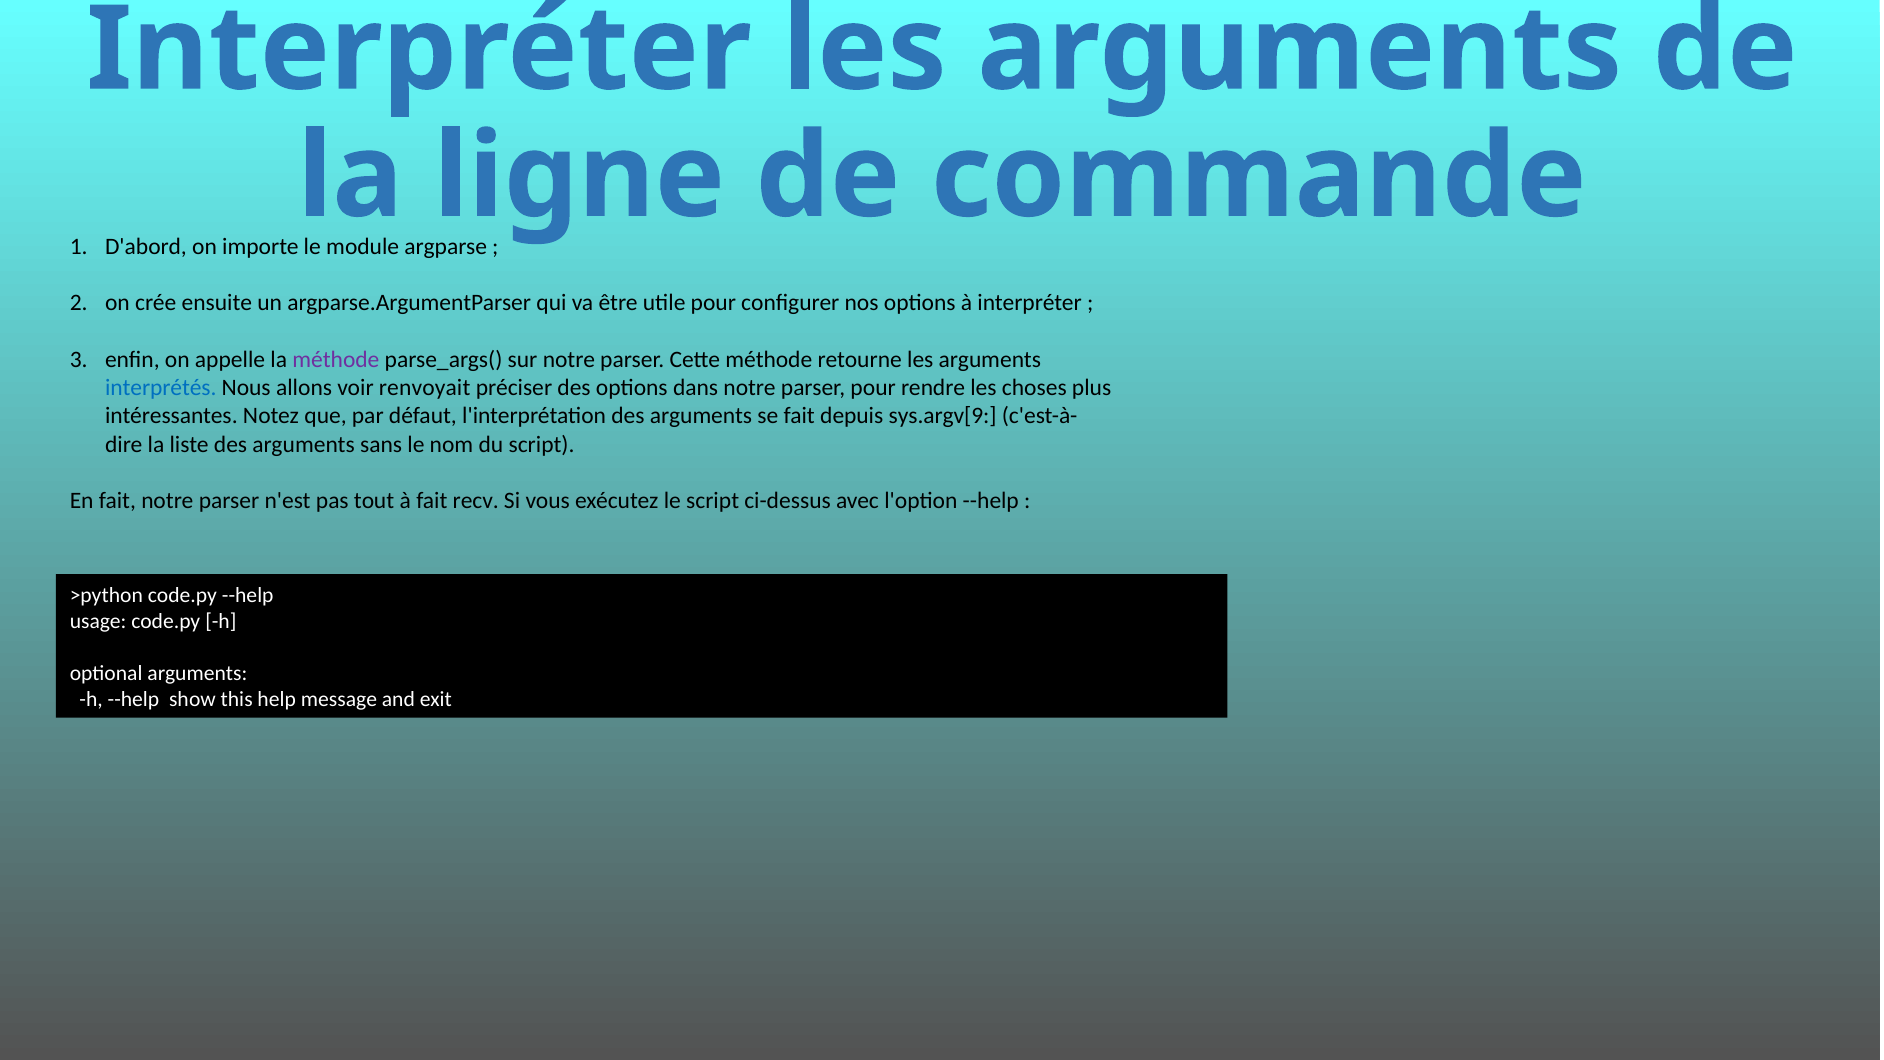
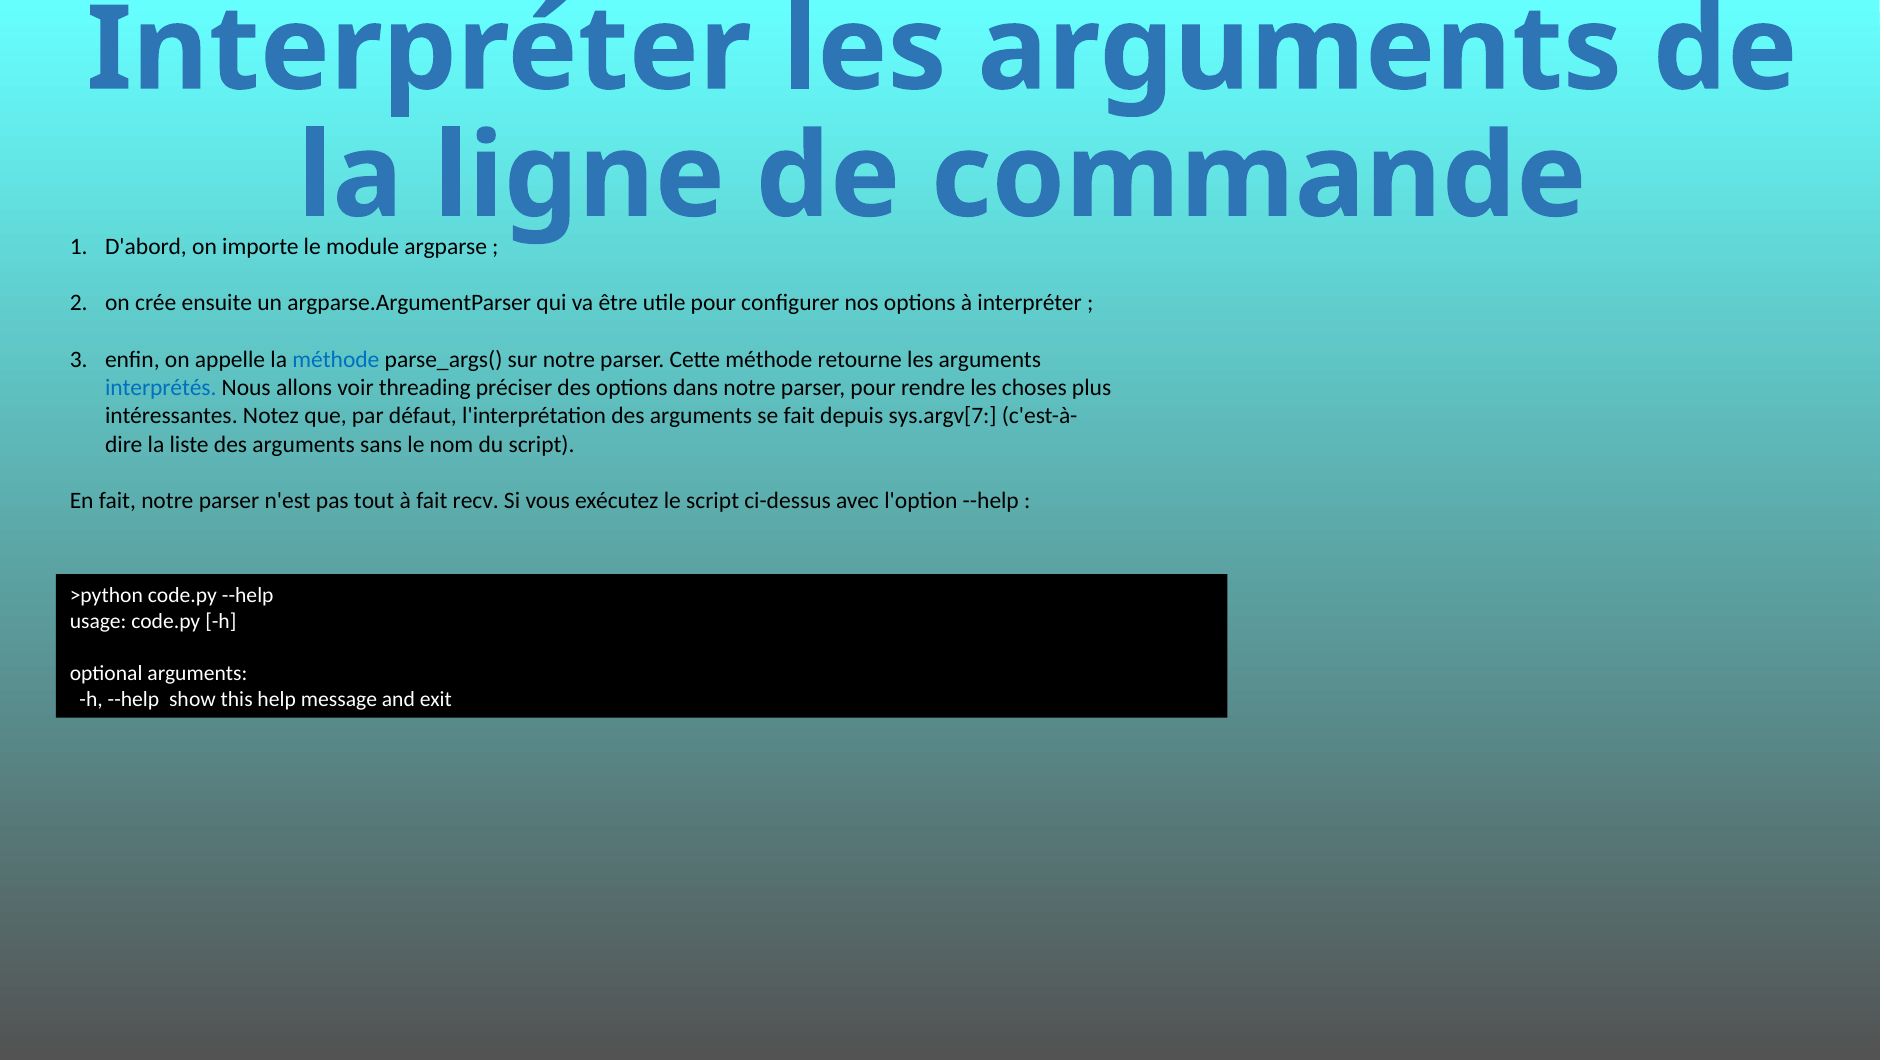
méthode at (336, 359) colour: purple -> blue
renvoyait: renvoyait -> threading
sys.argv[9: sys.argv[9 -> sys.argv[7
